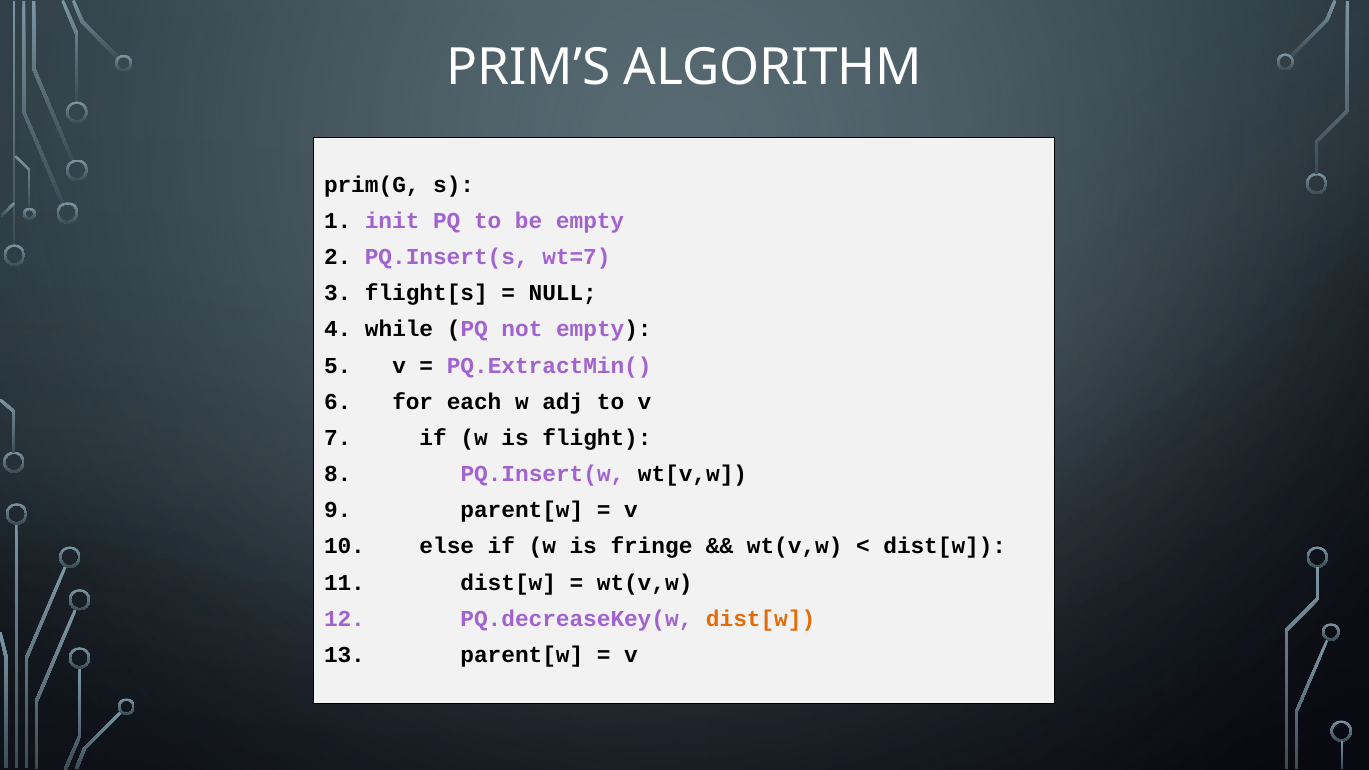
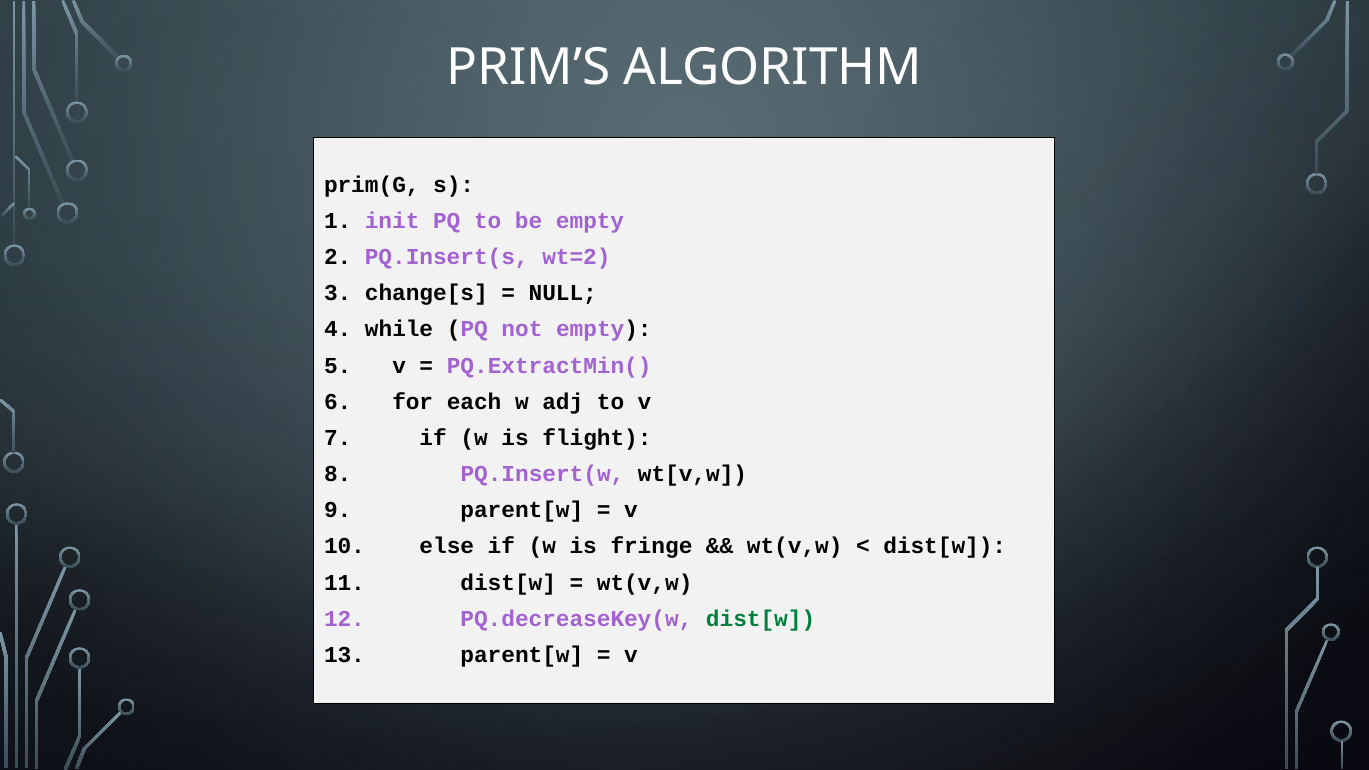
wt=7: wt=7 -> wt=2
flight[s: flight[s -> change[s
dist[w at (761, 619) colour: orange -> green
